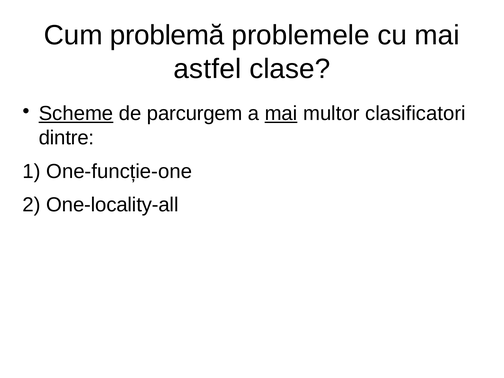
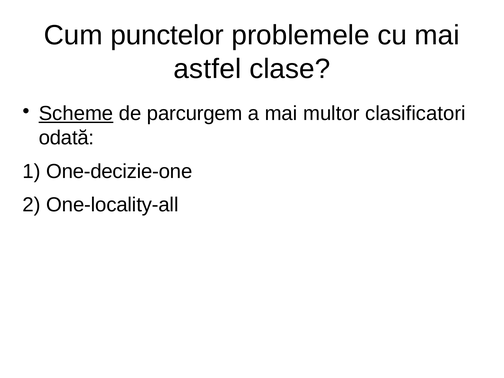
problemă: problemă -> punctelor
mai at (281, 114) underline: present -> none
dintre: dintre -> odată
One-funcție-one: One-funcție-one -> One-decizie-one
